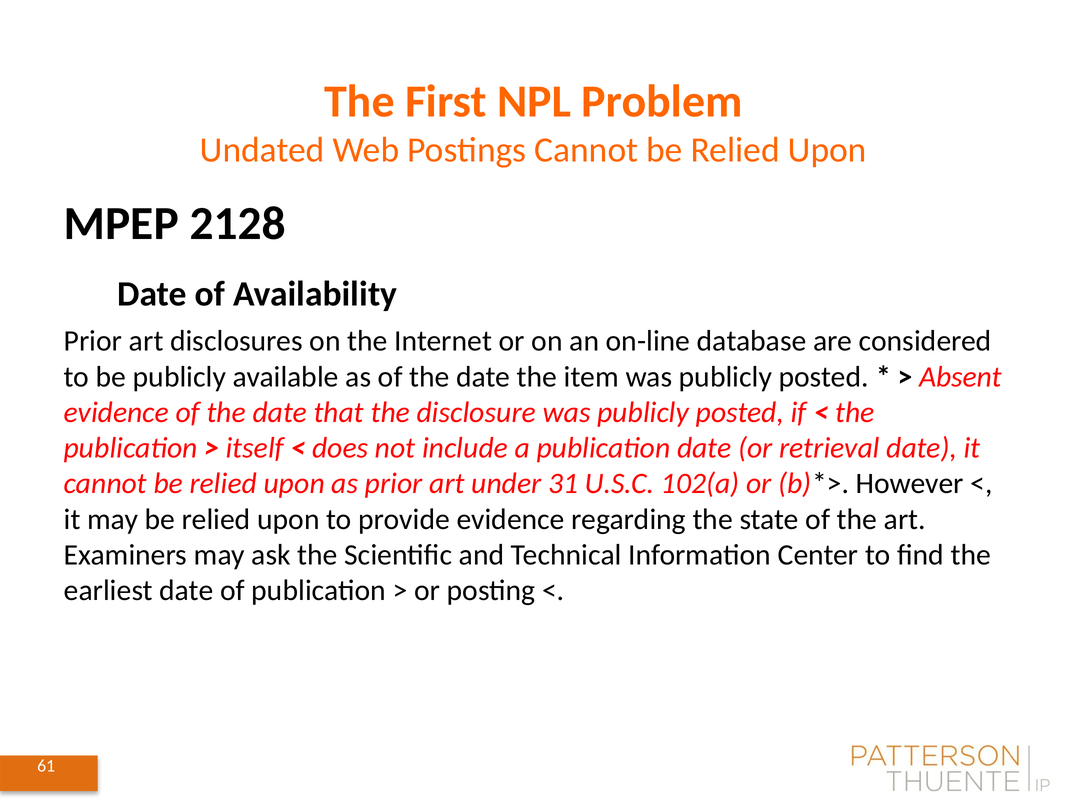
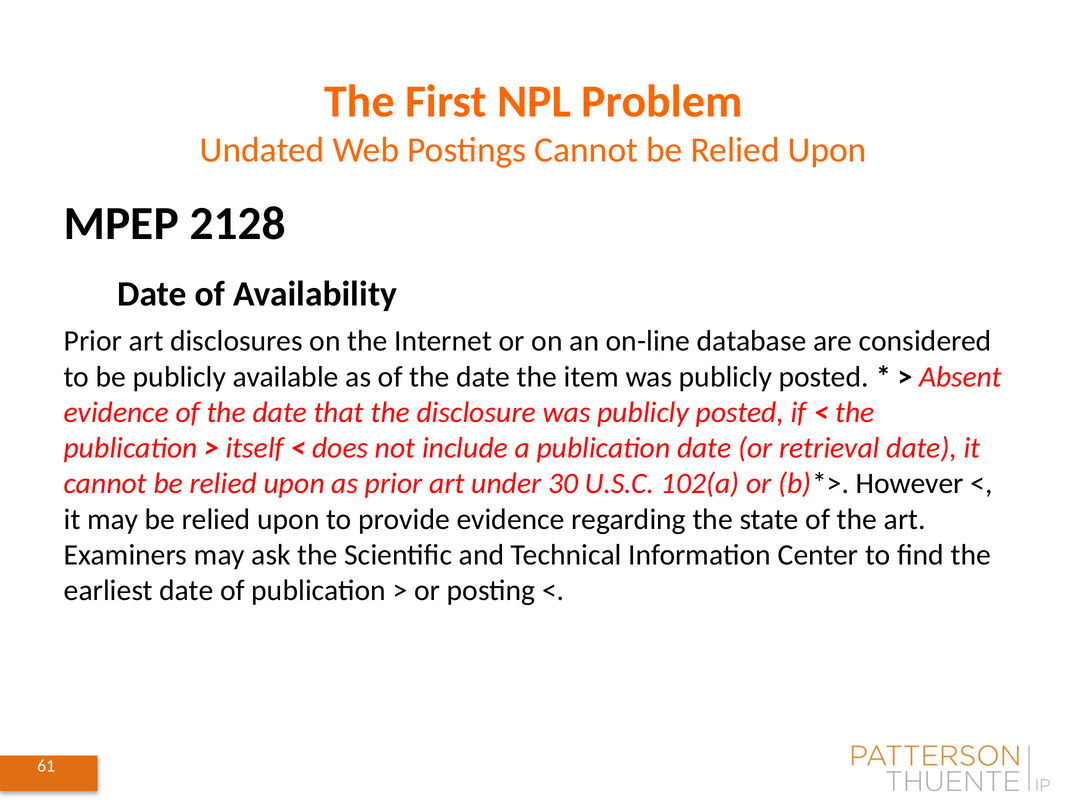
31: 31 -> 30
